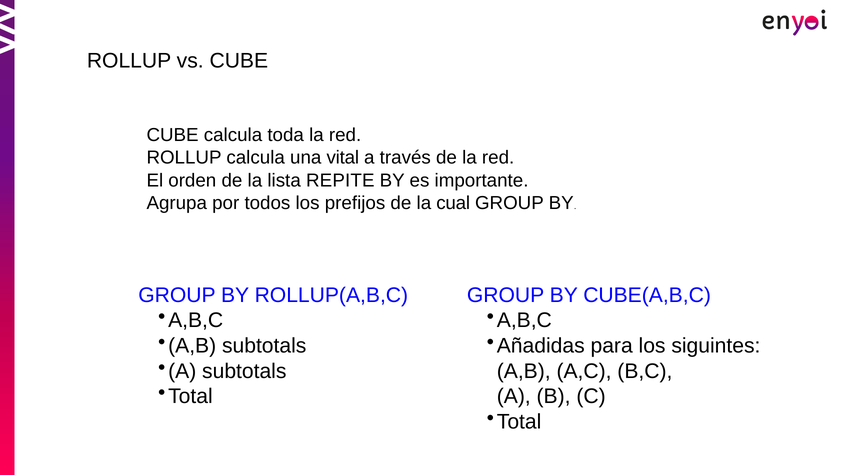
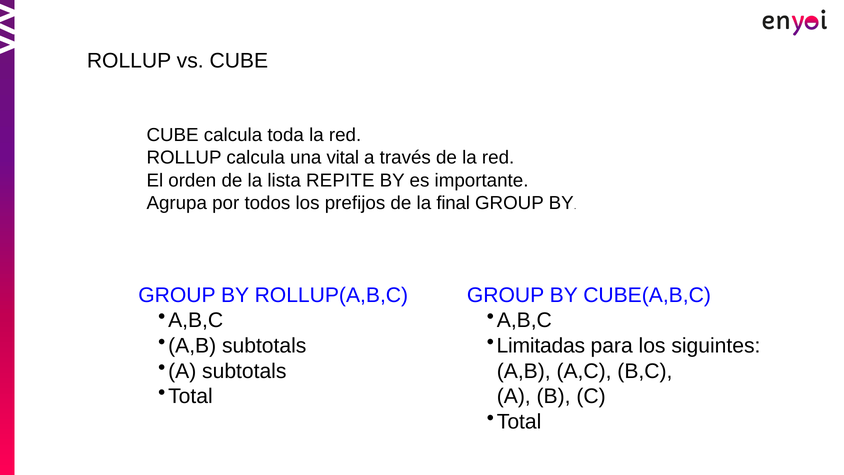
cual: cual -> final
Añadidas: Añadidas -> Limitadas
